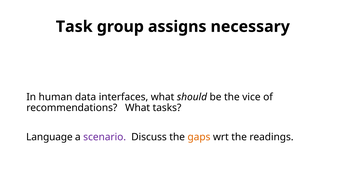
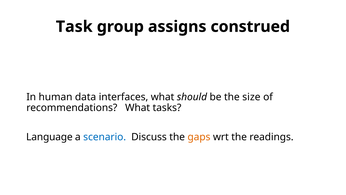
necessary: necessary -> construed
vice: vice -> size
scenario colour: purple -> blue
